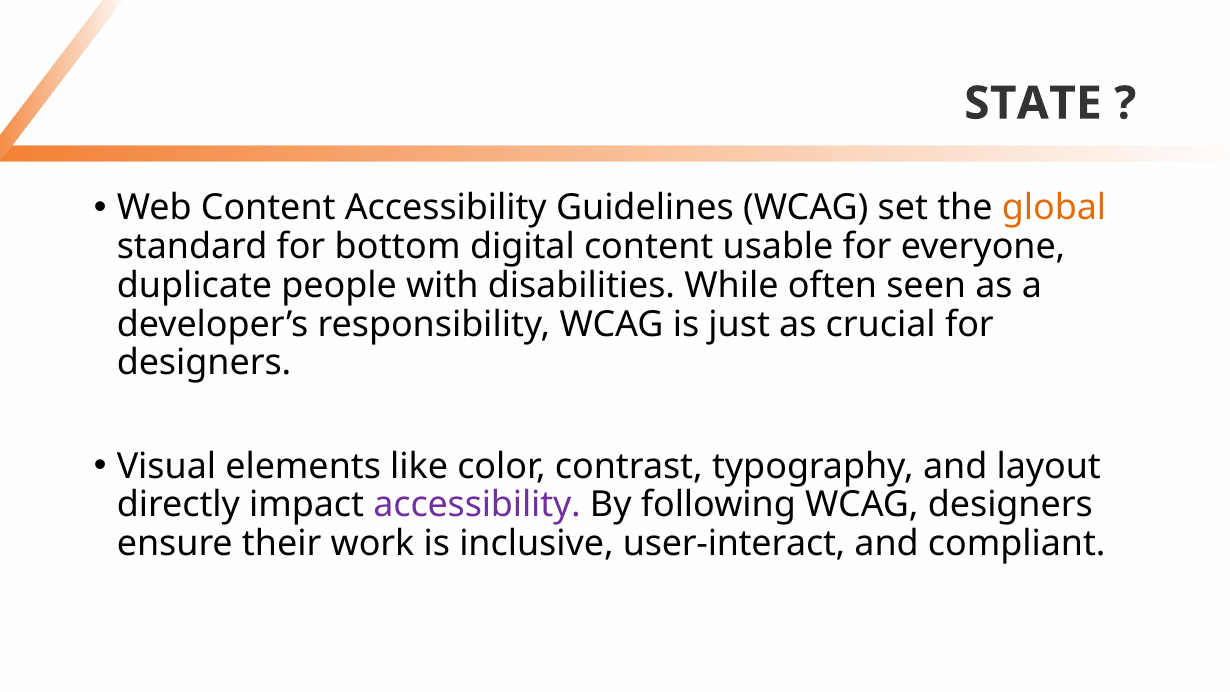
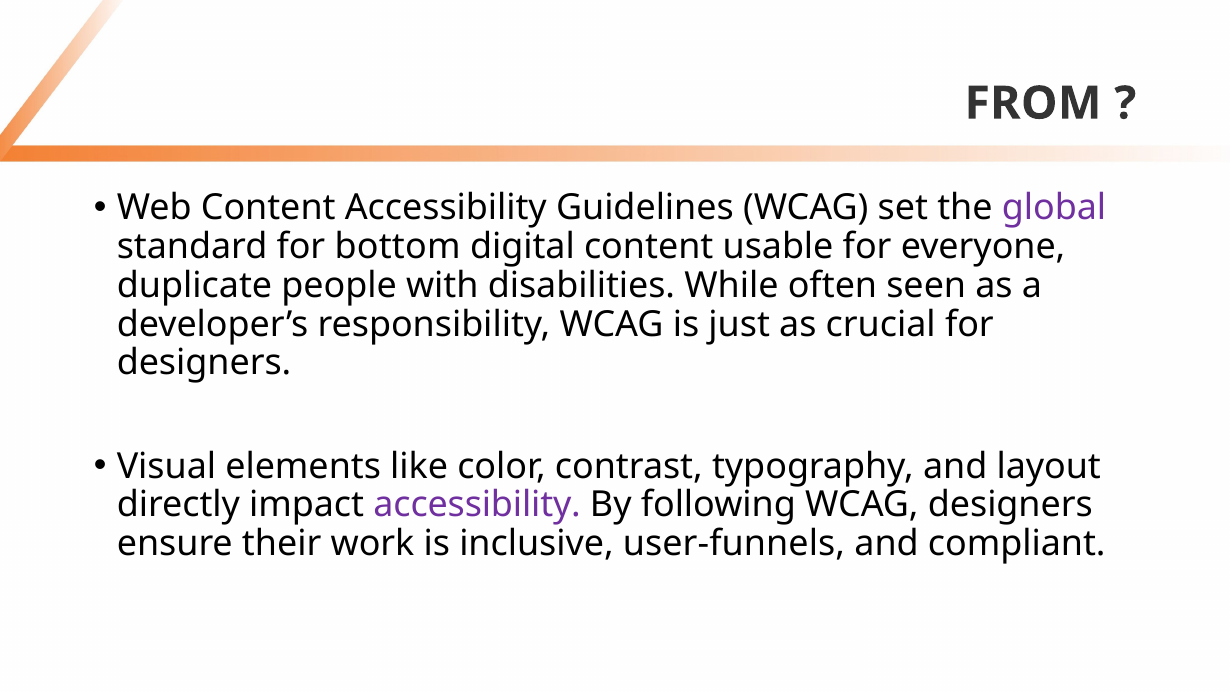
STATE: STATE -> FROM
global colour: orange -> purple
user-interact: user-interact -> user-funnels
